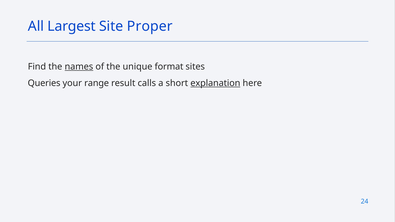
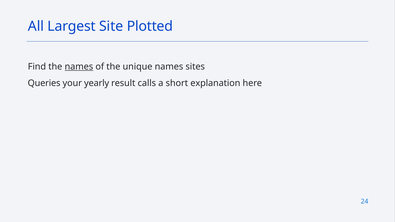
Proper: Proper -> Plotted
unique format: format -> names
range: range -> yearly
explanation underline: present -> none
